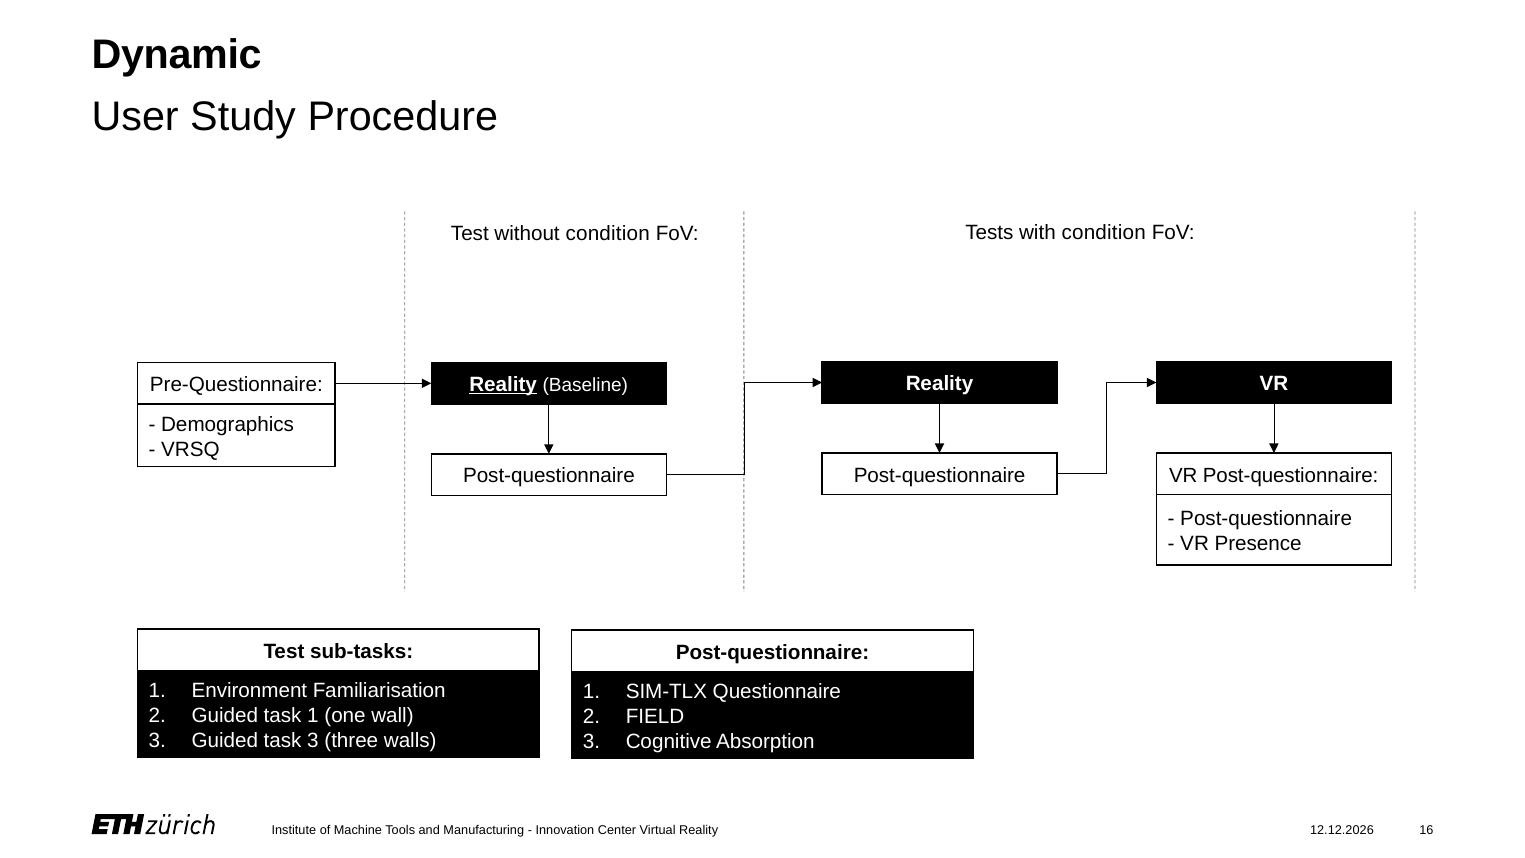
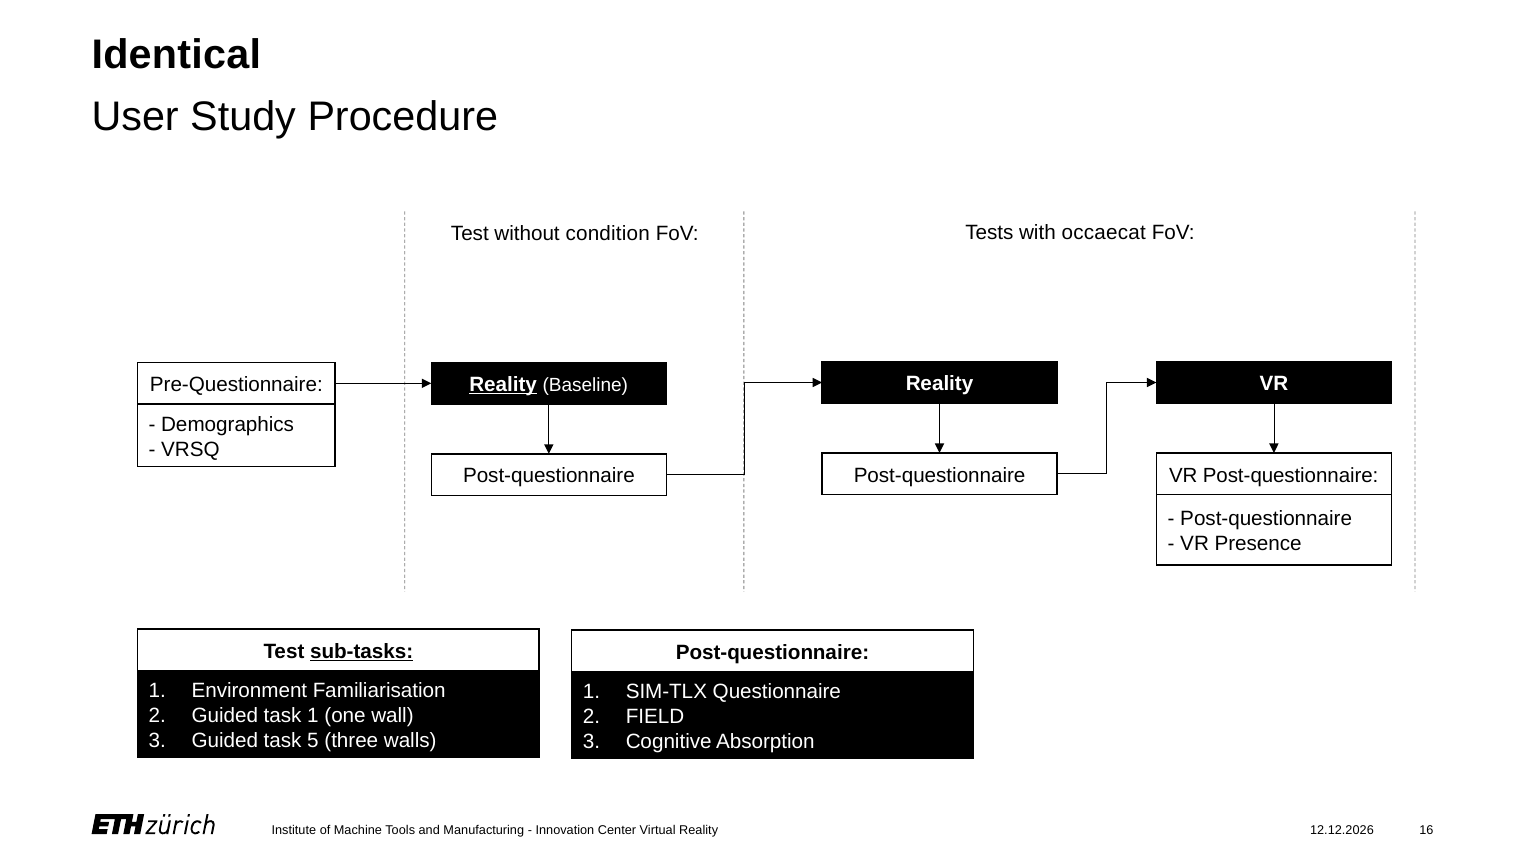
Dynamic: Dynamic -> Identical
with condition: condition -> occaecat
sub-tasks underline: none -> present
task 3: 3 -> 5
